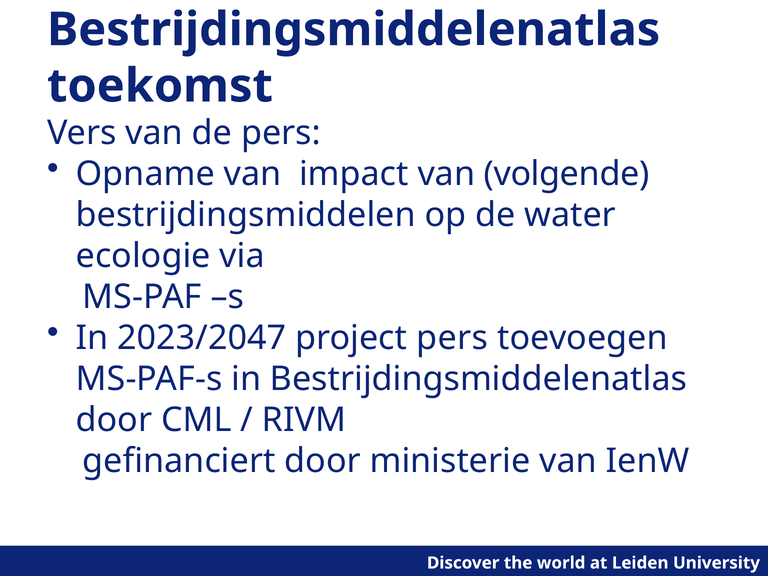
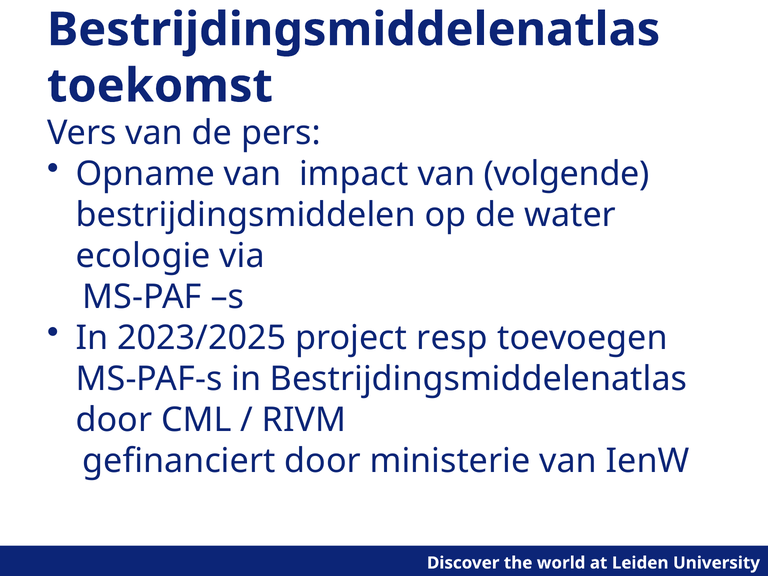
2023/2047: 2023/2047 -> 2023/2025
project pers: pers -> resp
